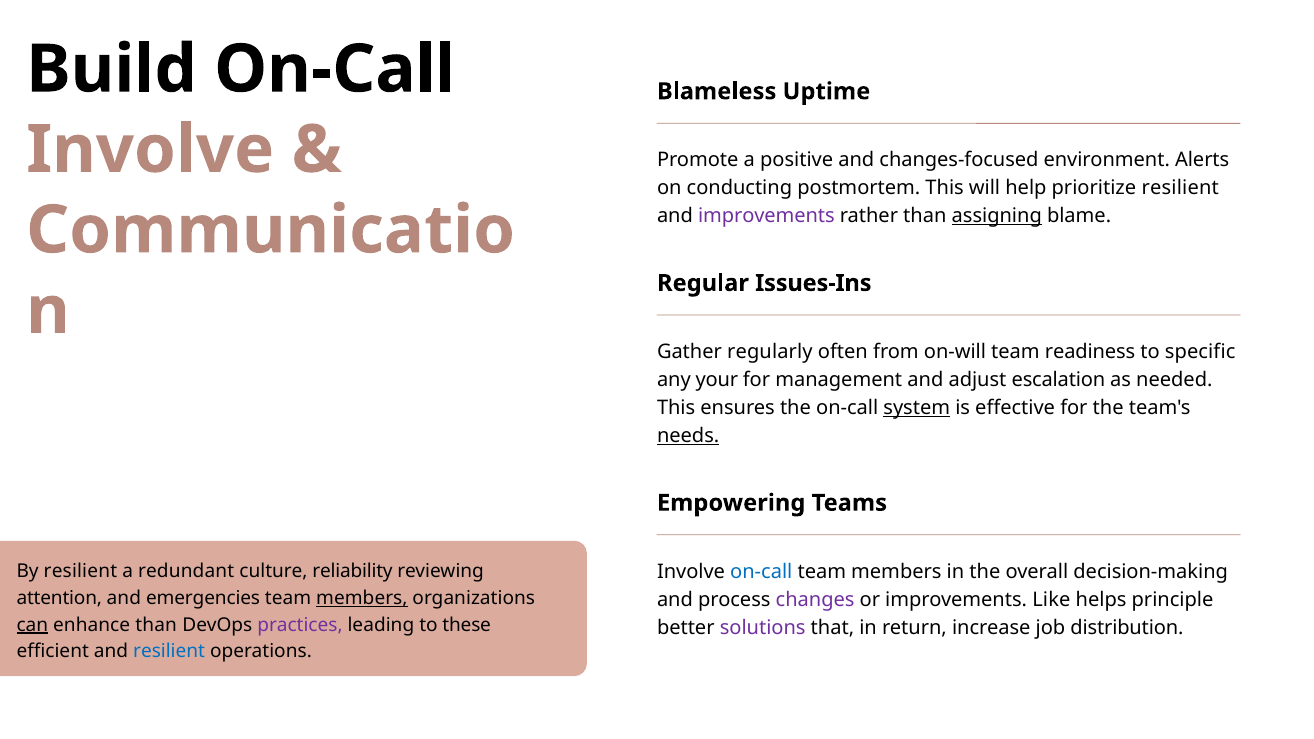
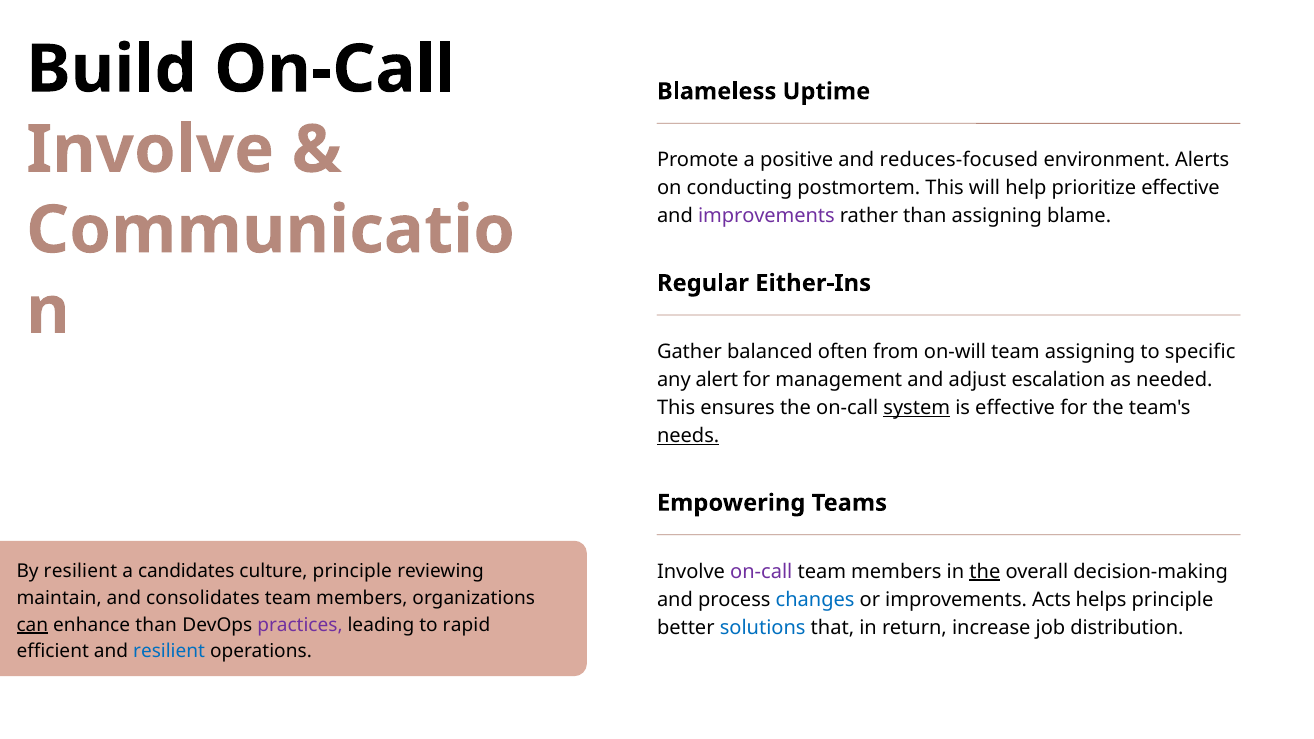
changes-focused: changes-focused -> reduces-focused
prioritize resilient: resilient -> effective
assigning at (997, 216) underline: present -> none
Issues-Ins: Issues-Ins -> Either-Ins
regularly: regularly -> balanced
team readiness: readiness -> assigning
your: your -> alert
redundant: redundant -> candidates
culture reliability: reliability -> principle
on-call at (761, 572) colour: blue -> purple
the at (985, 572) underline: none -> present
attention: attention -> maintain
emergencies: emergencies -> consolidates
members at (362, 598) underline: present -> none
changes colour: purple -> blue
Like: Like -> Acts
these: these -> rapid
solutions colour: purple -> blue
